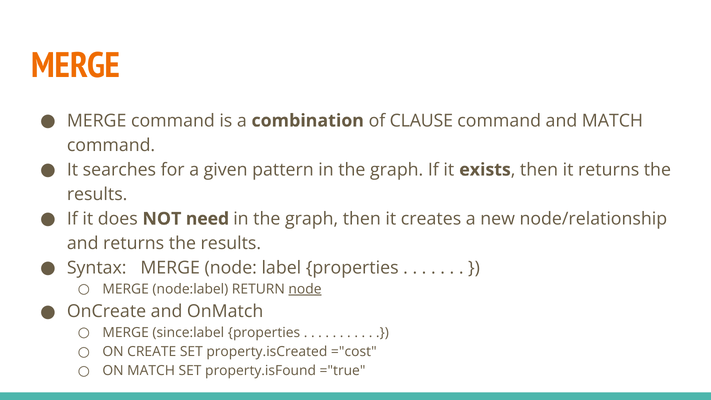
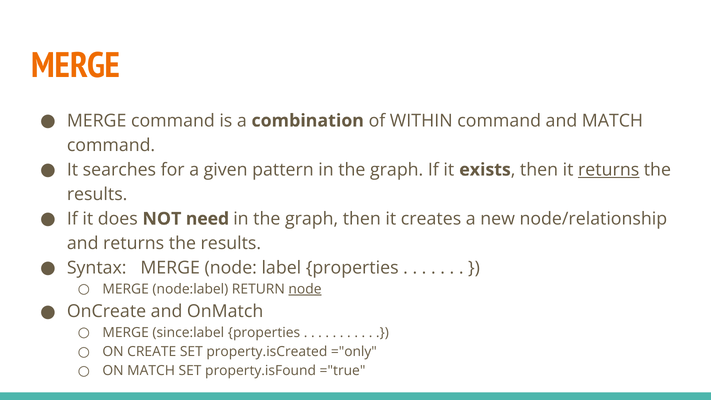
CLAUSE: CLAUSE -> WITHIN
returns at (609, 170) underline: none -> present
="cost: ="cost -> ="only
